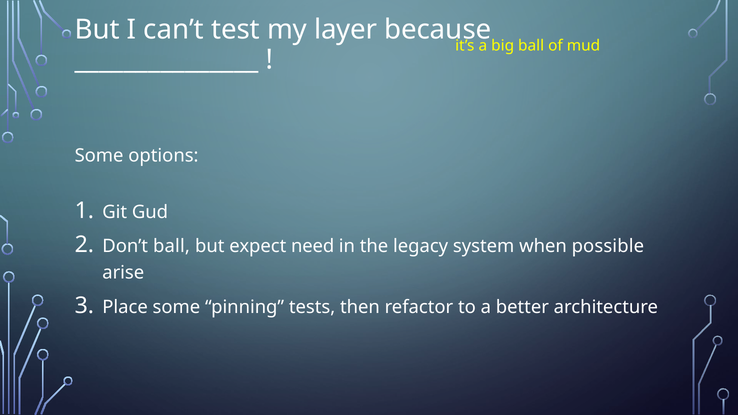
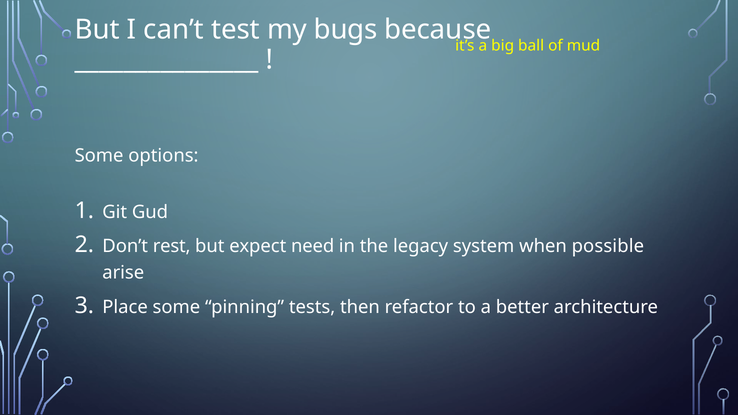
layer: layer -> bugs
Don’t ball: ball -> rest
